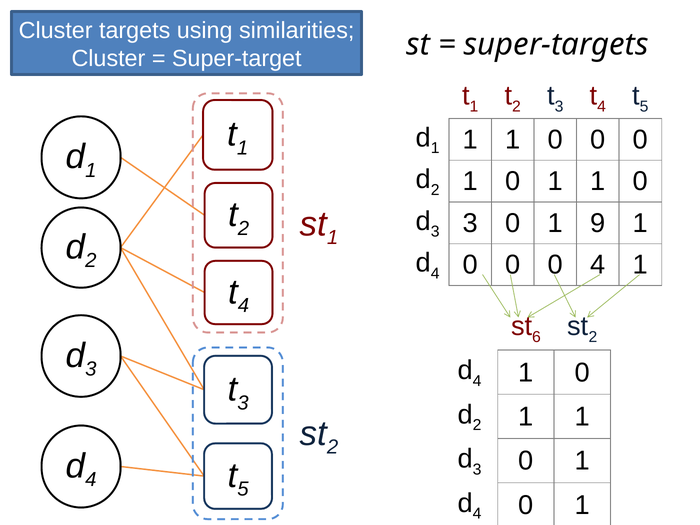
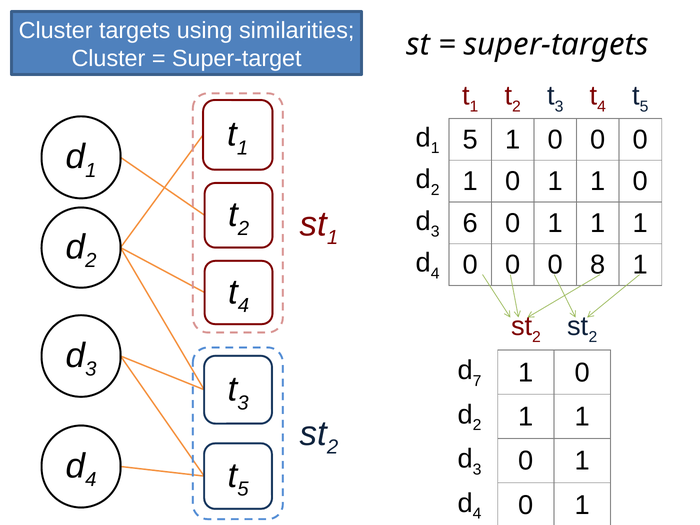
1 at (470, 140): 1 -> 5
3 at (470, 223): 3 -> 6
9 at (598, 223): 9 -> 1
0 4: 4 -> 8
6 at (536, 337): 6 -> 2
4 at (477, 381): 4 -> 7
